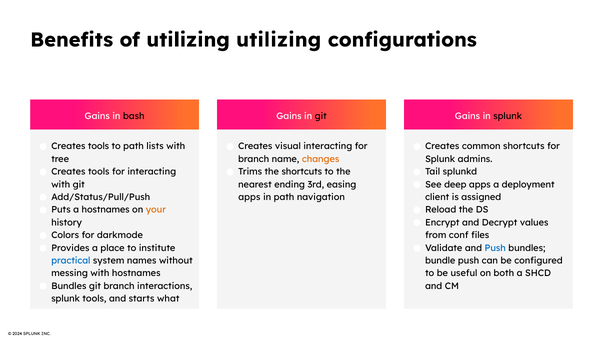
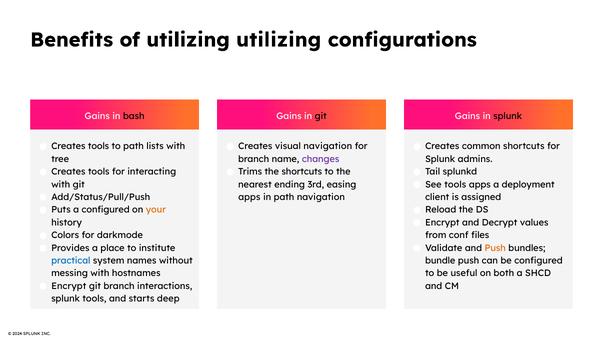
visual interacting: interacting -> navigation
changes colour: orange -> purple
See deep: deep -> tools
a hostnames: hostnames -> configured
Push at (495, 248) colour: blue -> orange
Bundles at (69, 286): Bundles -> Encrypt
what: what -> deep
